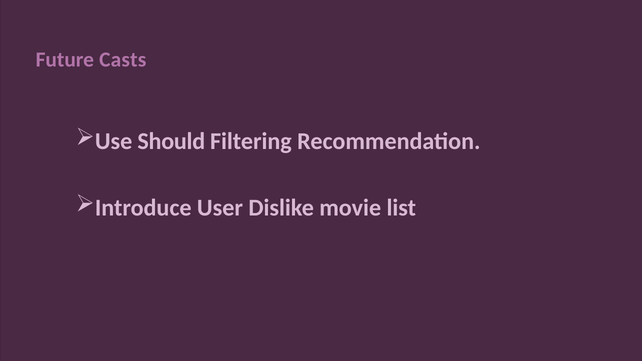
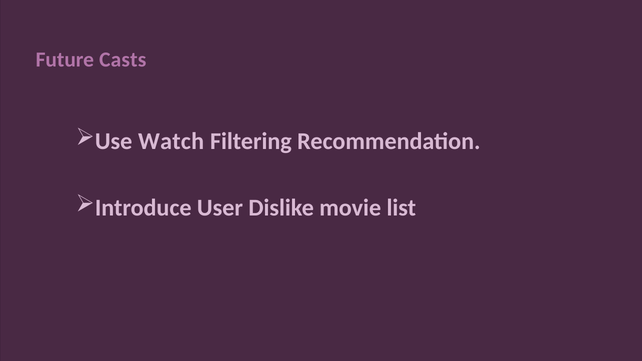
Should: Should -> Watch
